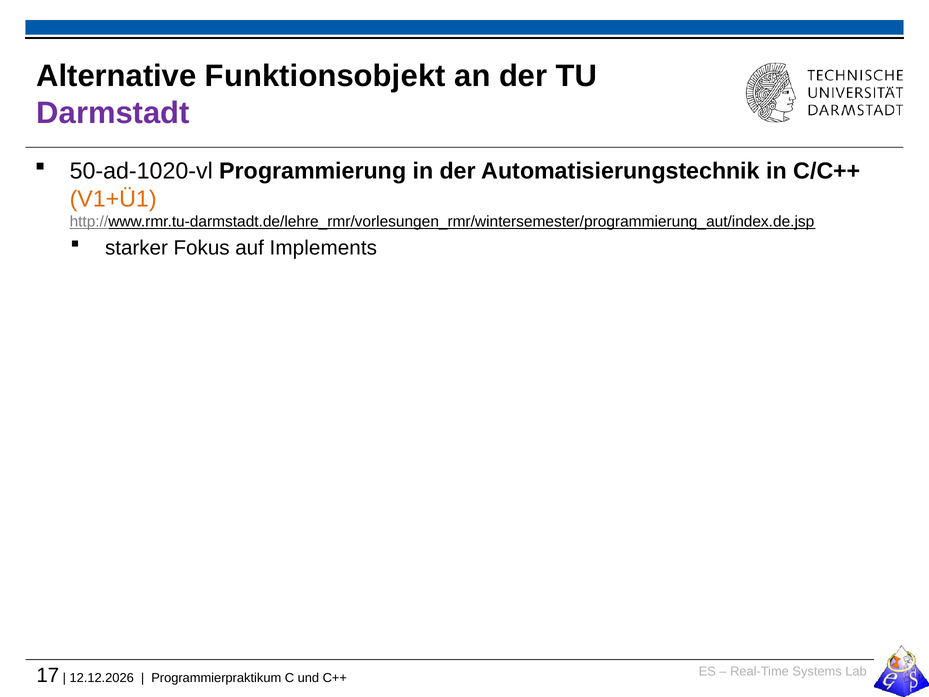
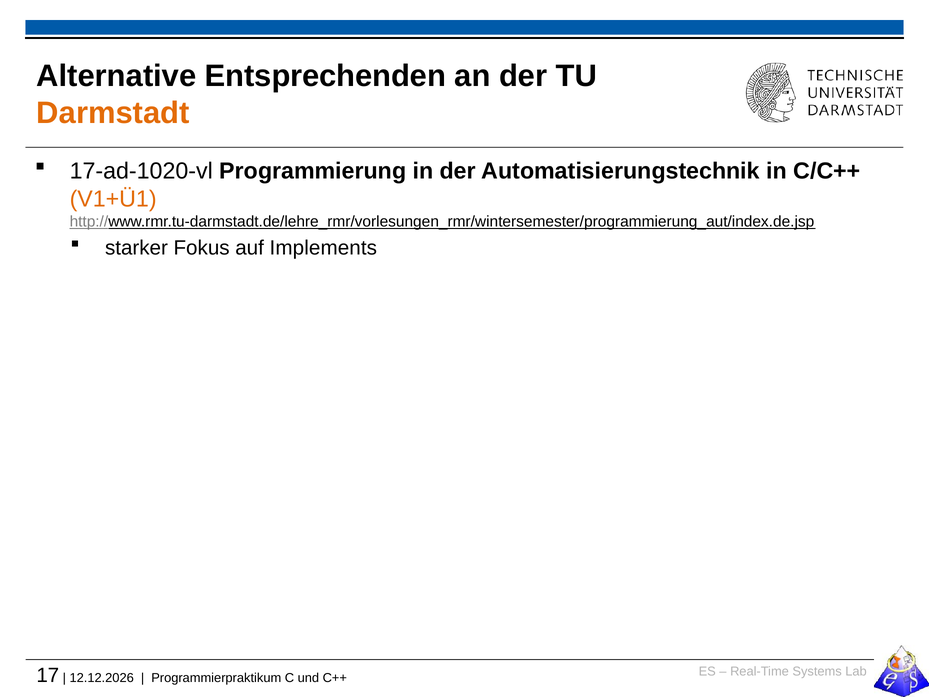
Funktionsobjekt: Funktionsobjekt -> Entsprechenden
Darmstadt colour: purple -> orange
50-ad-1020-vl: 50-ad-1020-vl -> 17-ad-1020-vl
